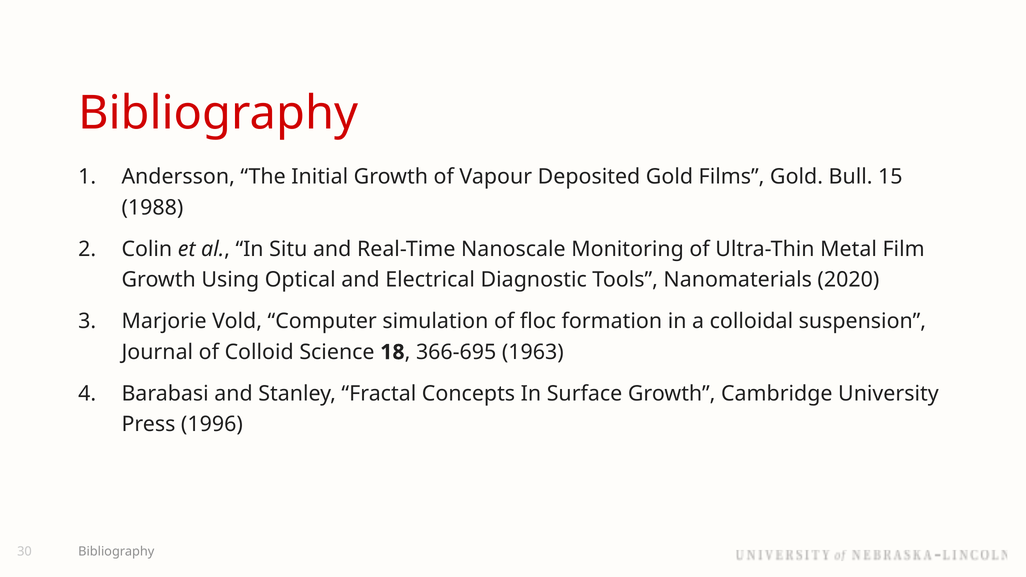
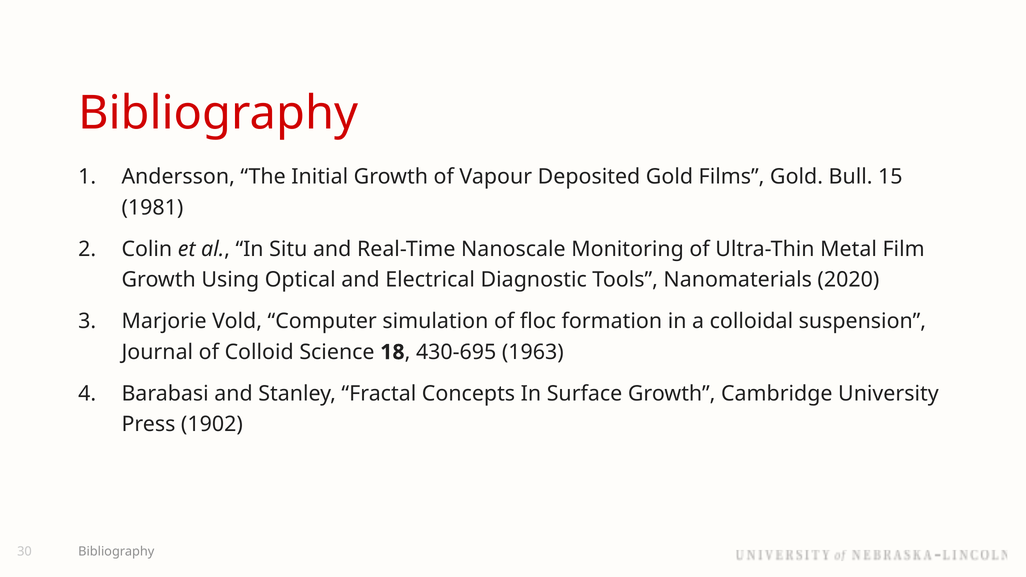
1988: 1988 -> 1981
366-695: 366-695 -> 430-695
1996: 1996 -> 1902
